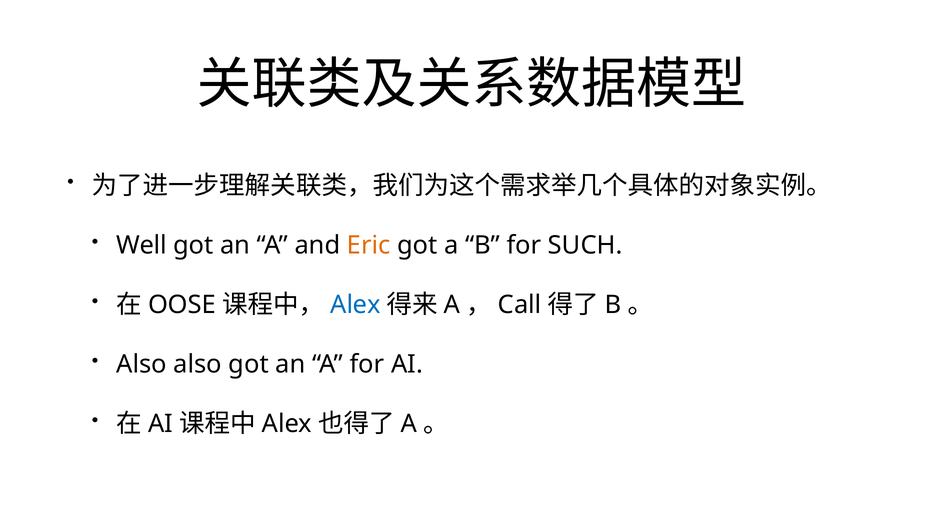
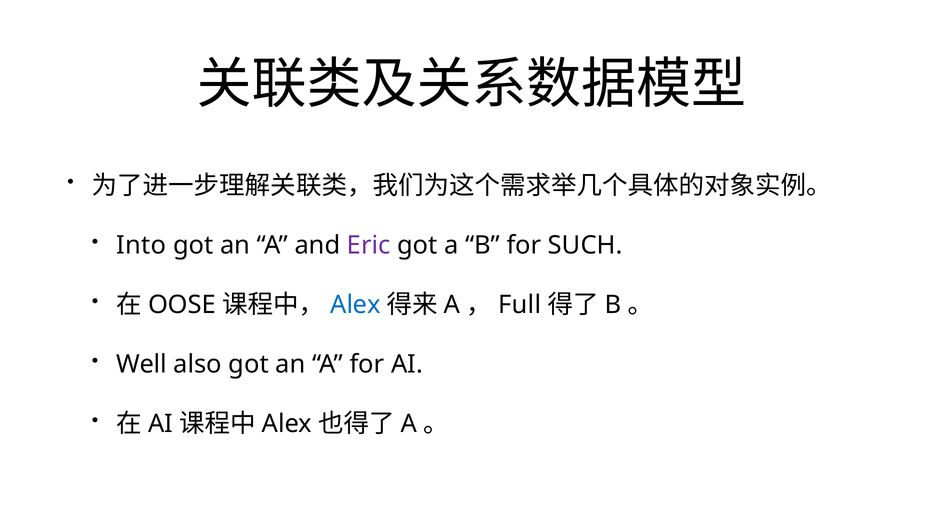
Well: Well -> Into
Eric colour: orange -> purple
Call: Call -> Full
Also at (142, 365): Also -> Well
